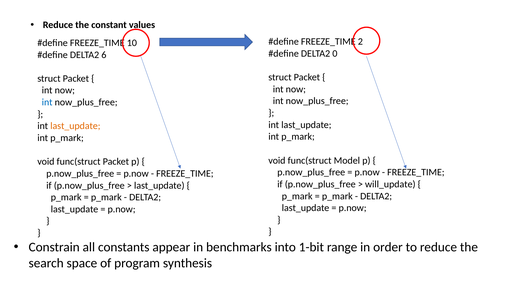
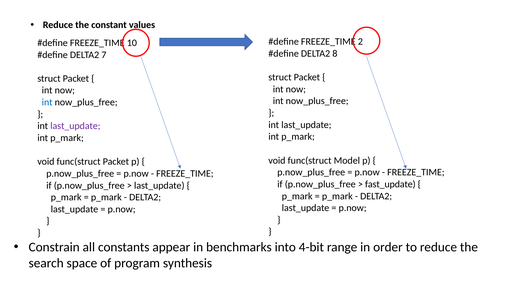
0: 0 -> 8
6: 6 -> 7
last_update at (75, 126) colour: orange -> purple
will_update: will_update -> fast_update
1-bit: 1-bit -> 4-bit
